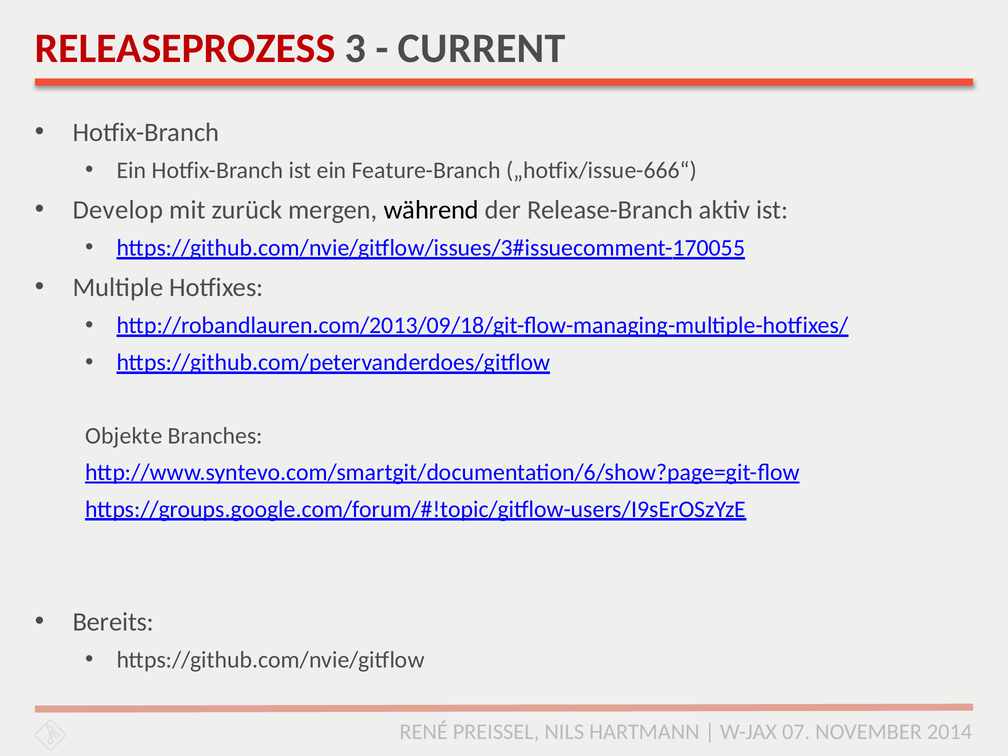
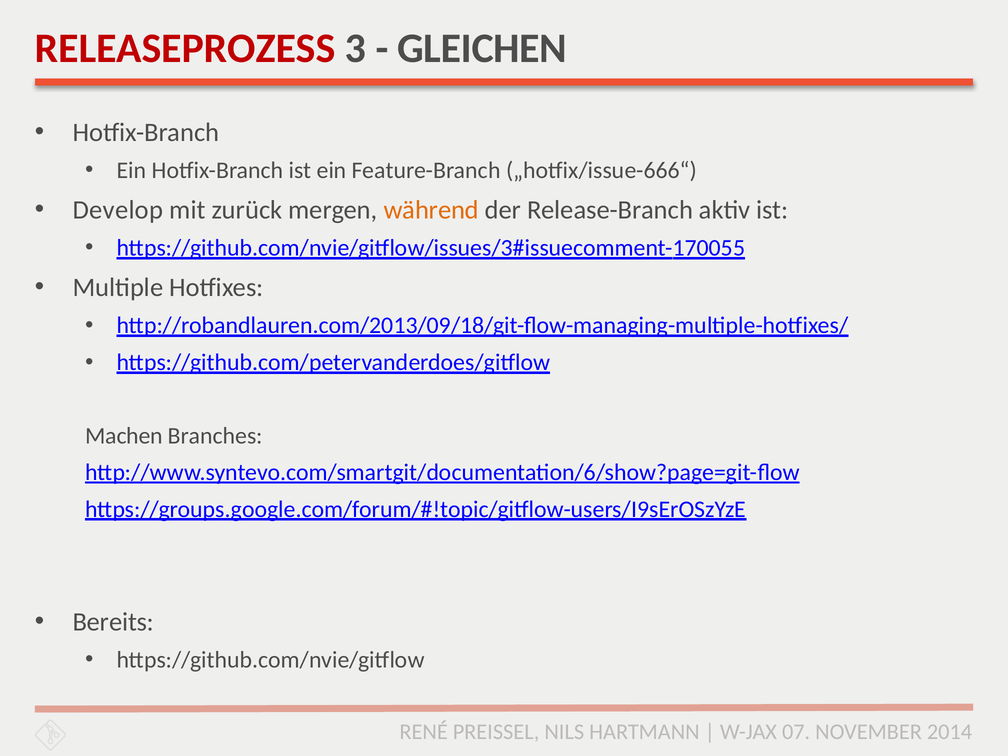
CURRENT: CURRENT -> GLEICHEN
während colour: black -> orange
Objekte: Objekte -> Machen
